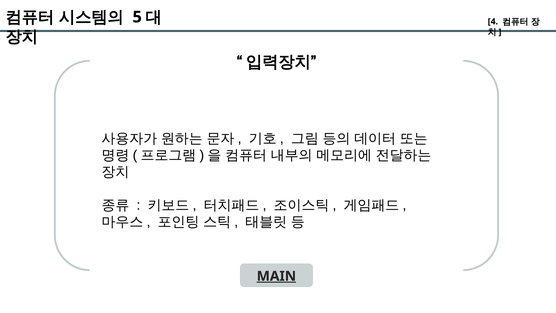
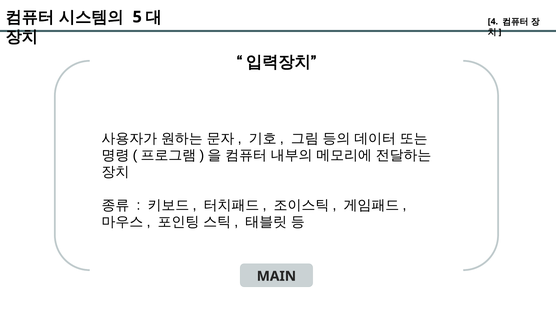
MAIN underline: present -> none
